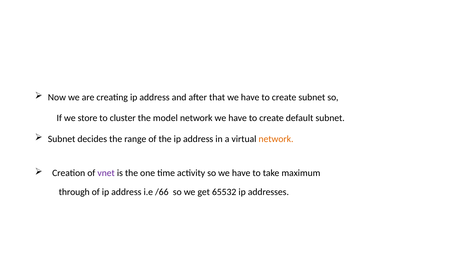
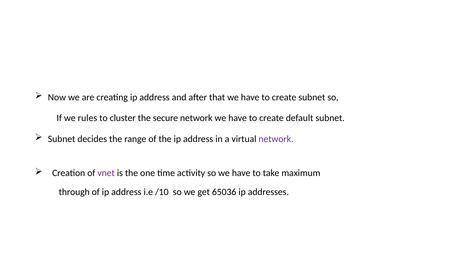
store: store -> rules
model: model -> secure
network at (276, 139) colour: orange -> purple
/66: /66 -> /10
65532: 65532 -> 65036
